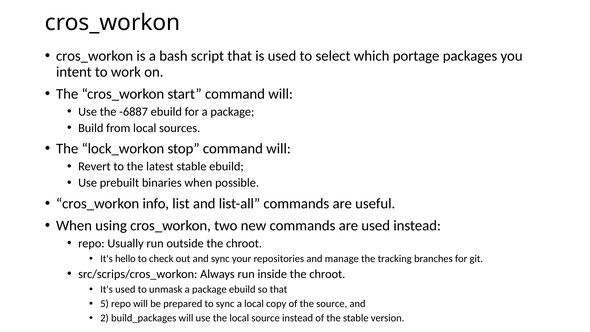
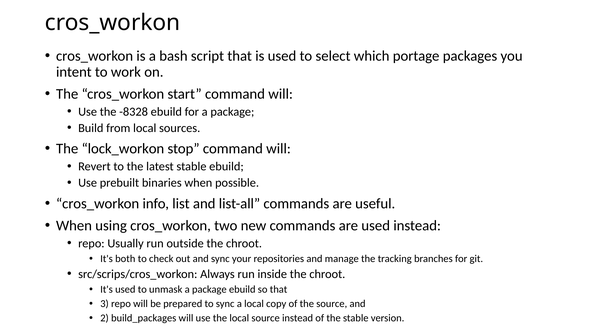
-6887: -6887 -> -8328
hello: hello -> both
5: 5 -> 3
